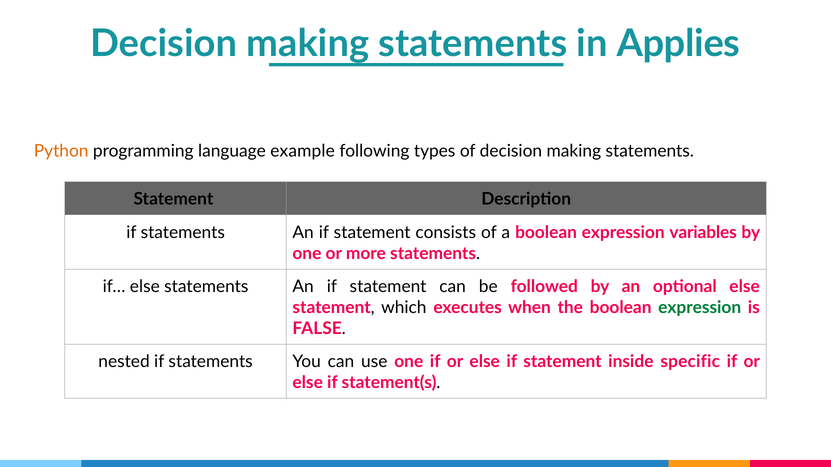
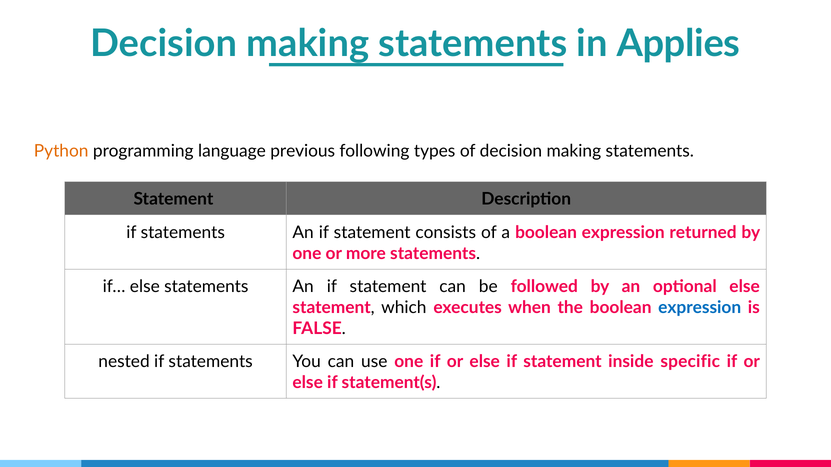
example: example -> previous
variables: variables -> returned
expression at (700, 308) colour: green -> blue
